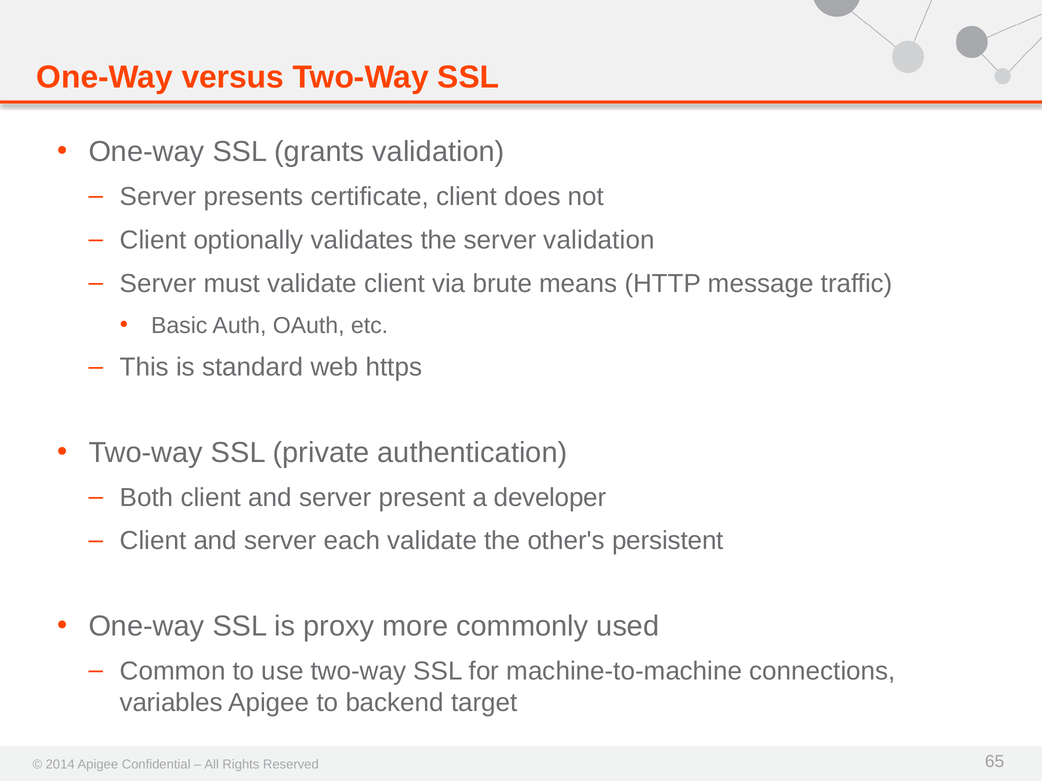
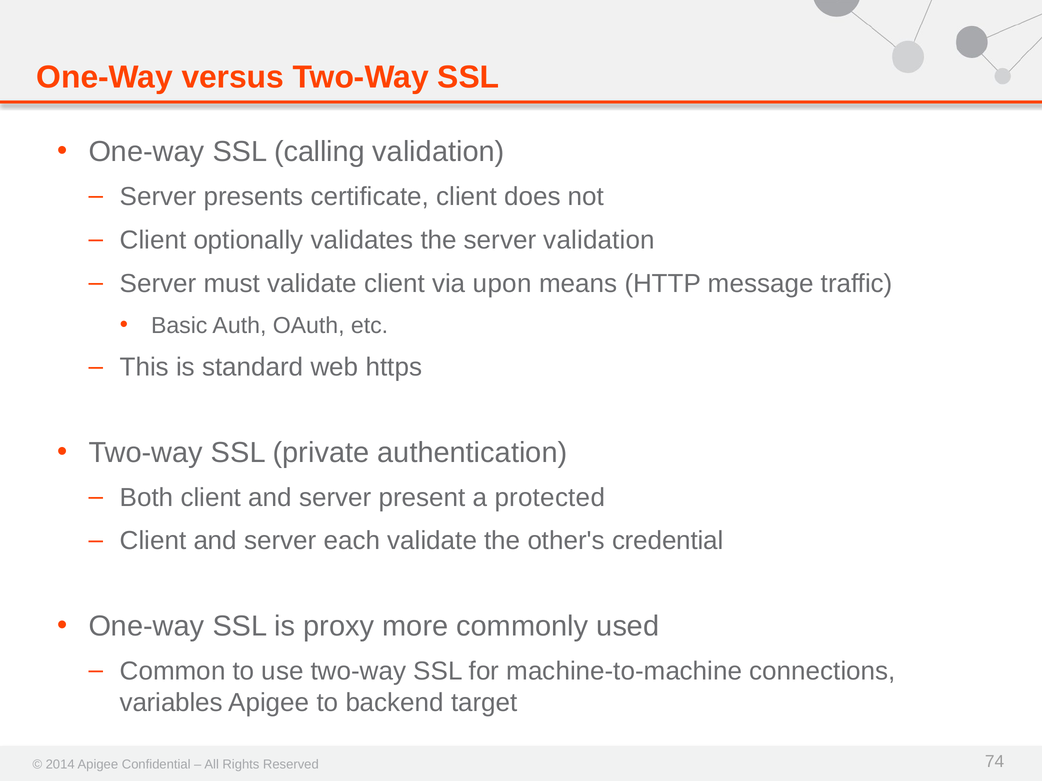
grants: grants -> calling
brute: brute -> upon
developer: developer -> protected
persistent: persistent -> credential
65: 65 -> 74
